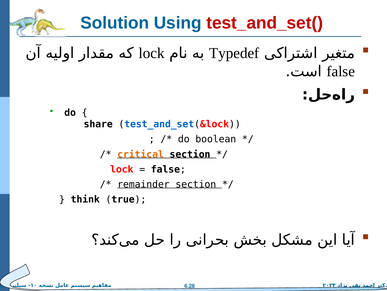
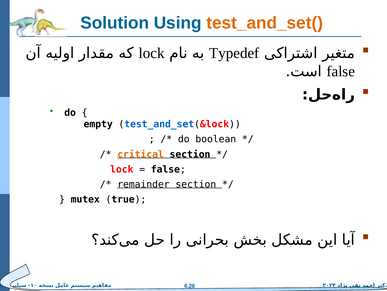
test_and_set( colour: red -> orange
share: share -> empty
think: think -> mutex
